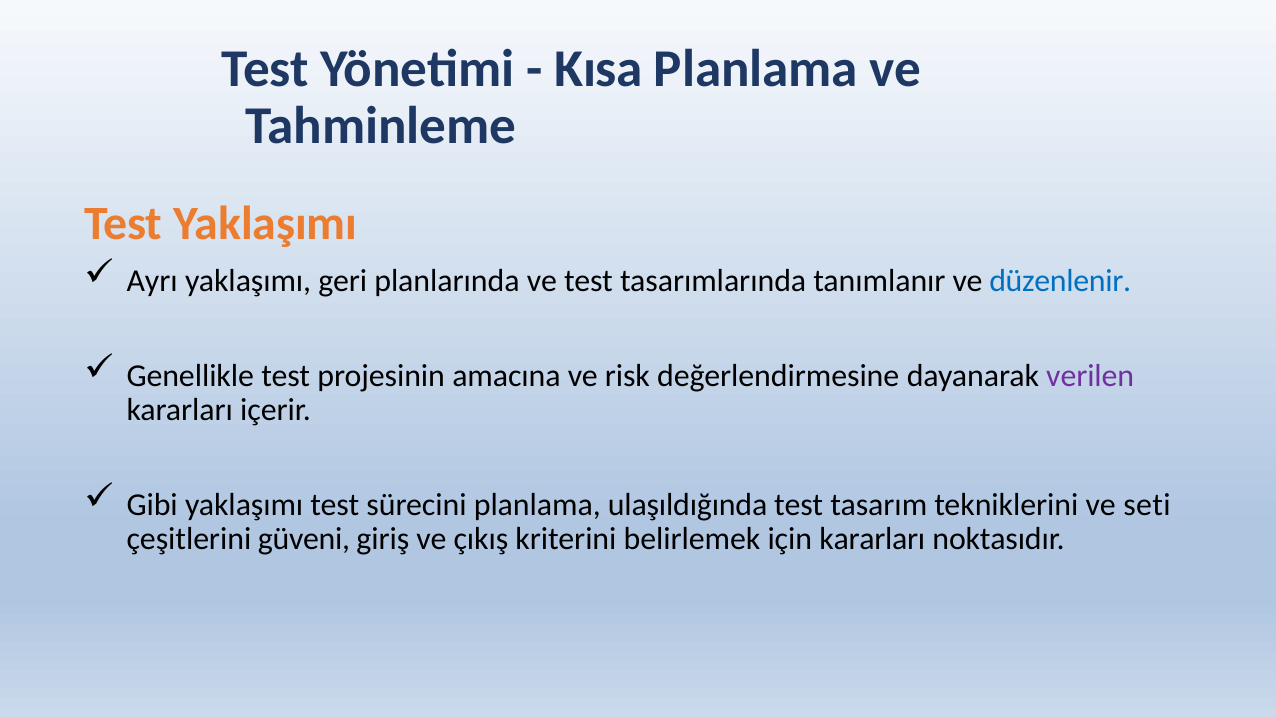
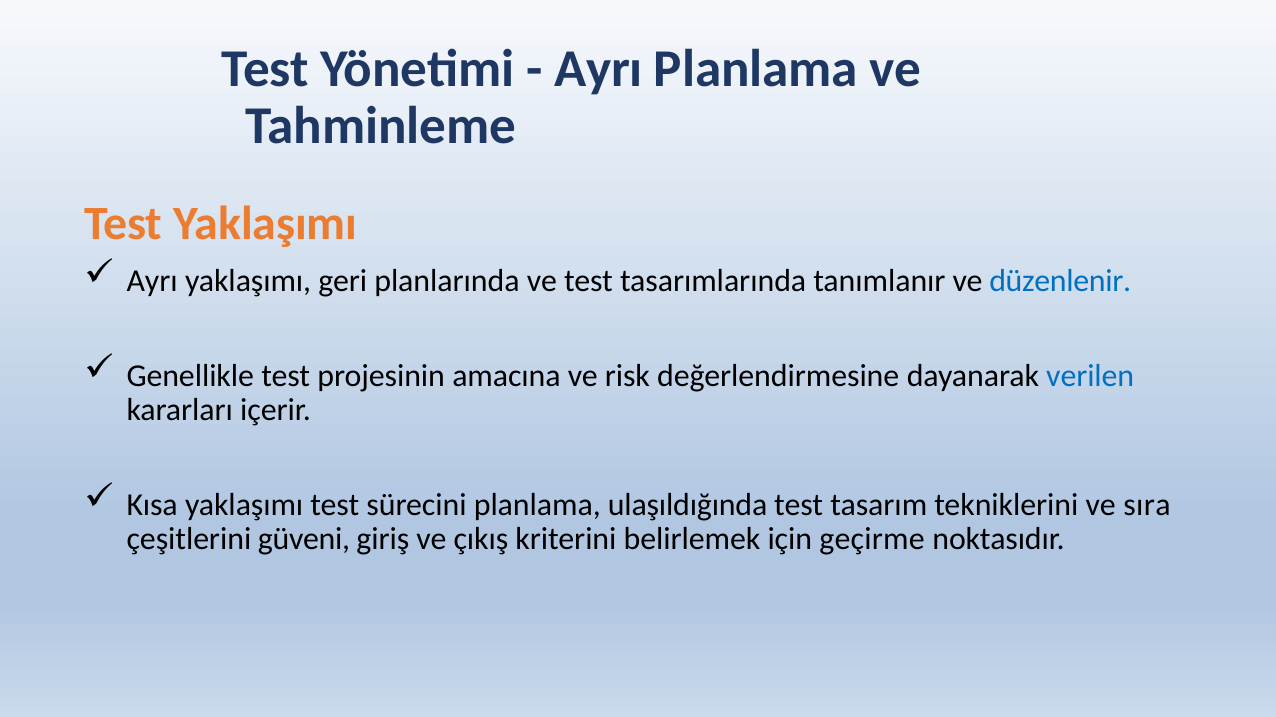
Kısa at (599, 69): Kısa -> Ayrı
verilen colour: purple -> blue
Gibi: Gibi -> Kısa
seti: seti -> sıra
için kararları: kararları -> geçirme
